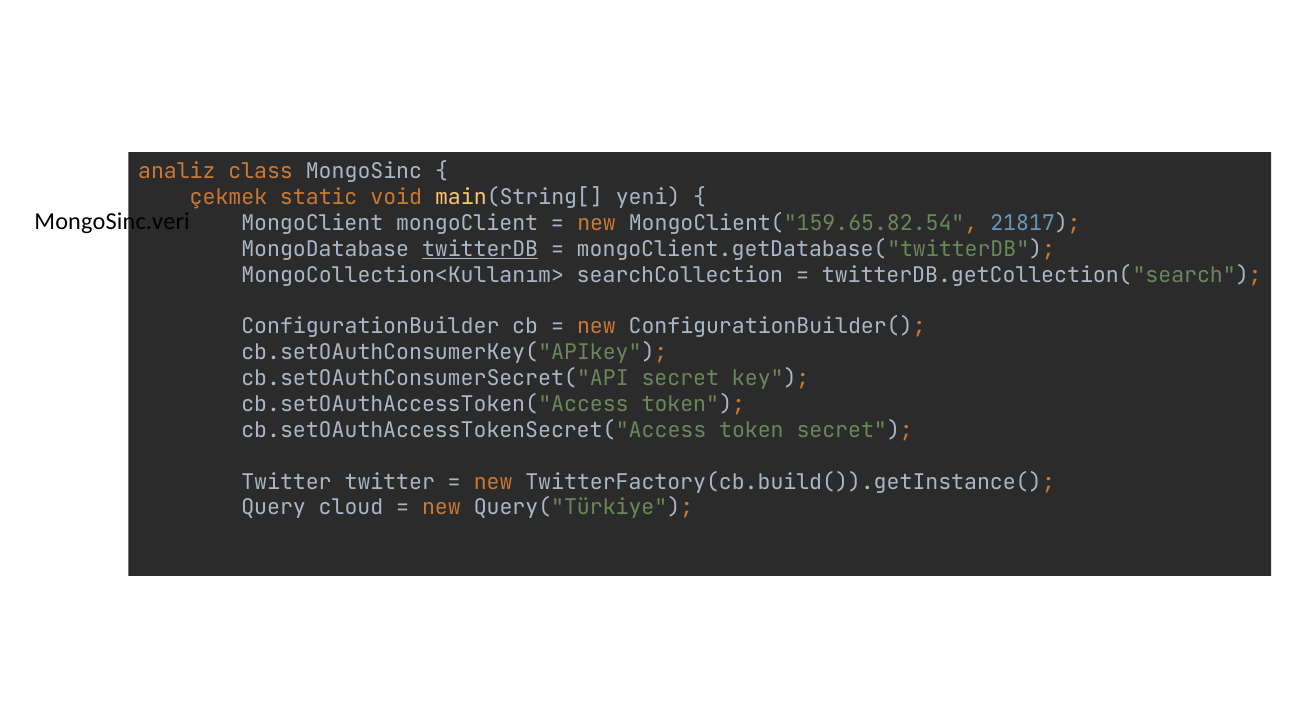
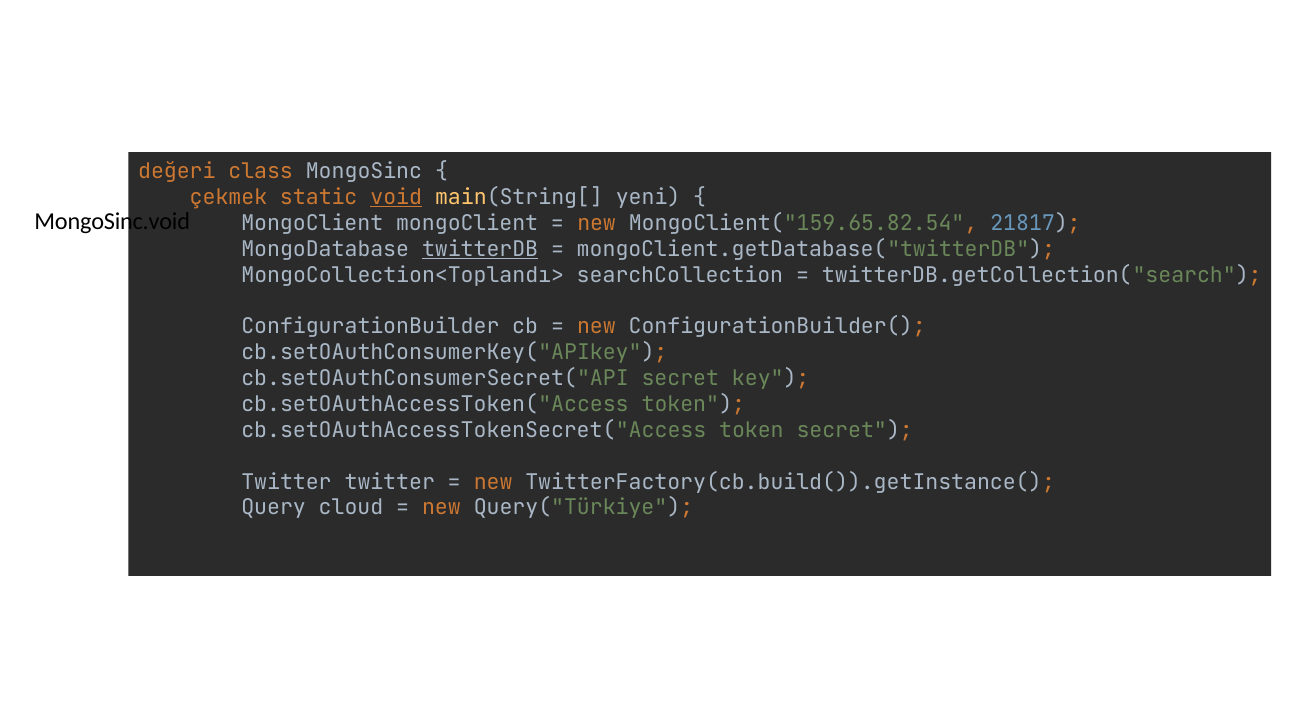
analiz: analiz -> değeri
void underline: none -> present
MongoSinc.veri: MongoSinc.veri -> MongoSinc.void
MongoCollection<Kullanım>: MongoCollection<Kullanım> -> MongoCollection<Toplandı>
